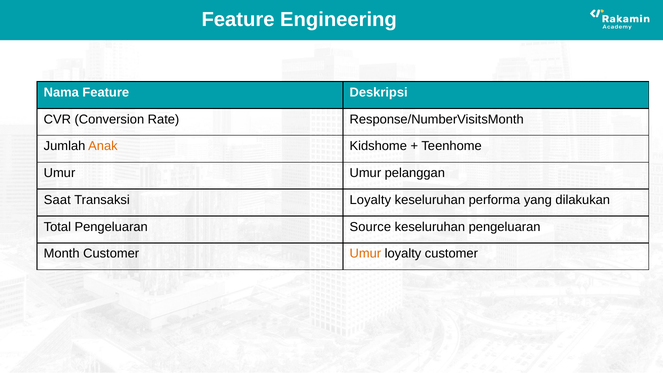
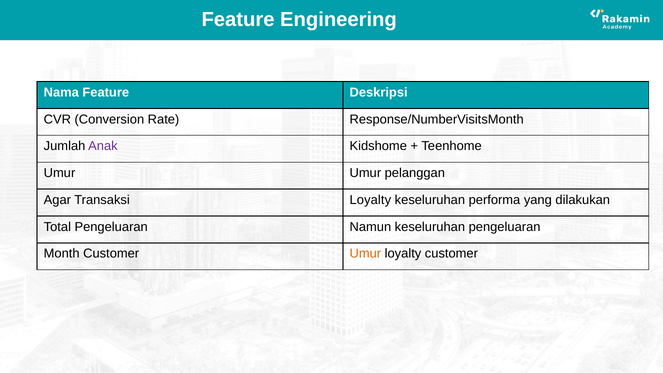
Anak colour: orange -> purple
Saat: Saat -> Agar
Source: Source -> Namun
